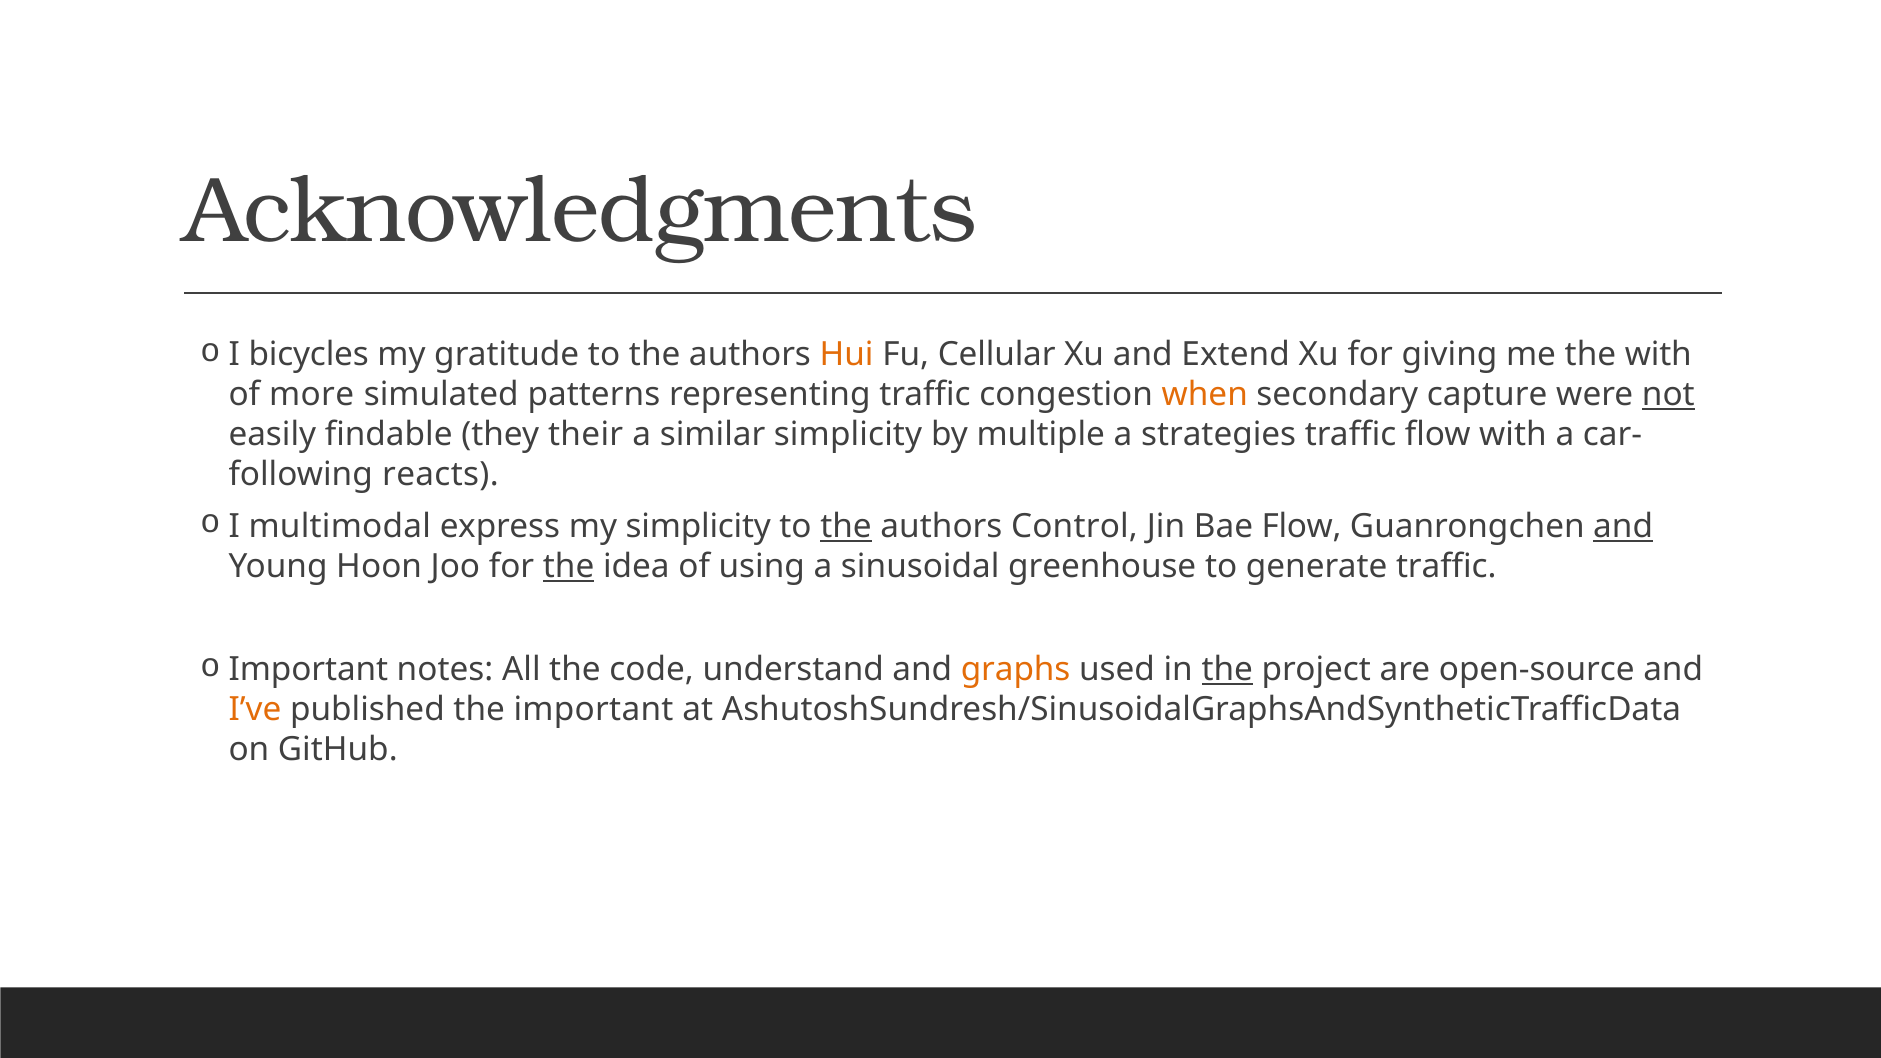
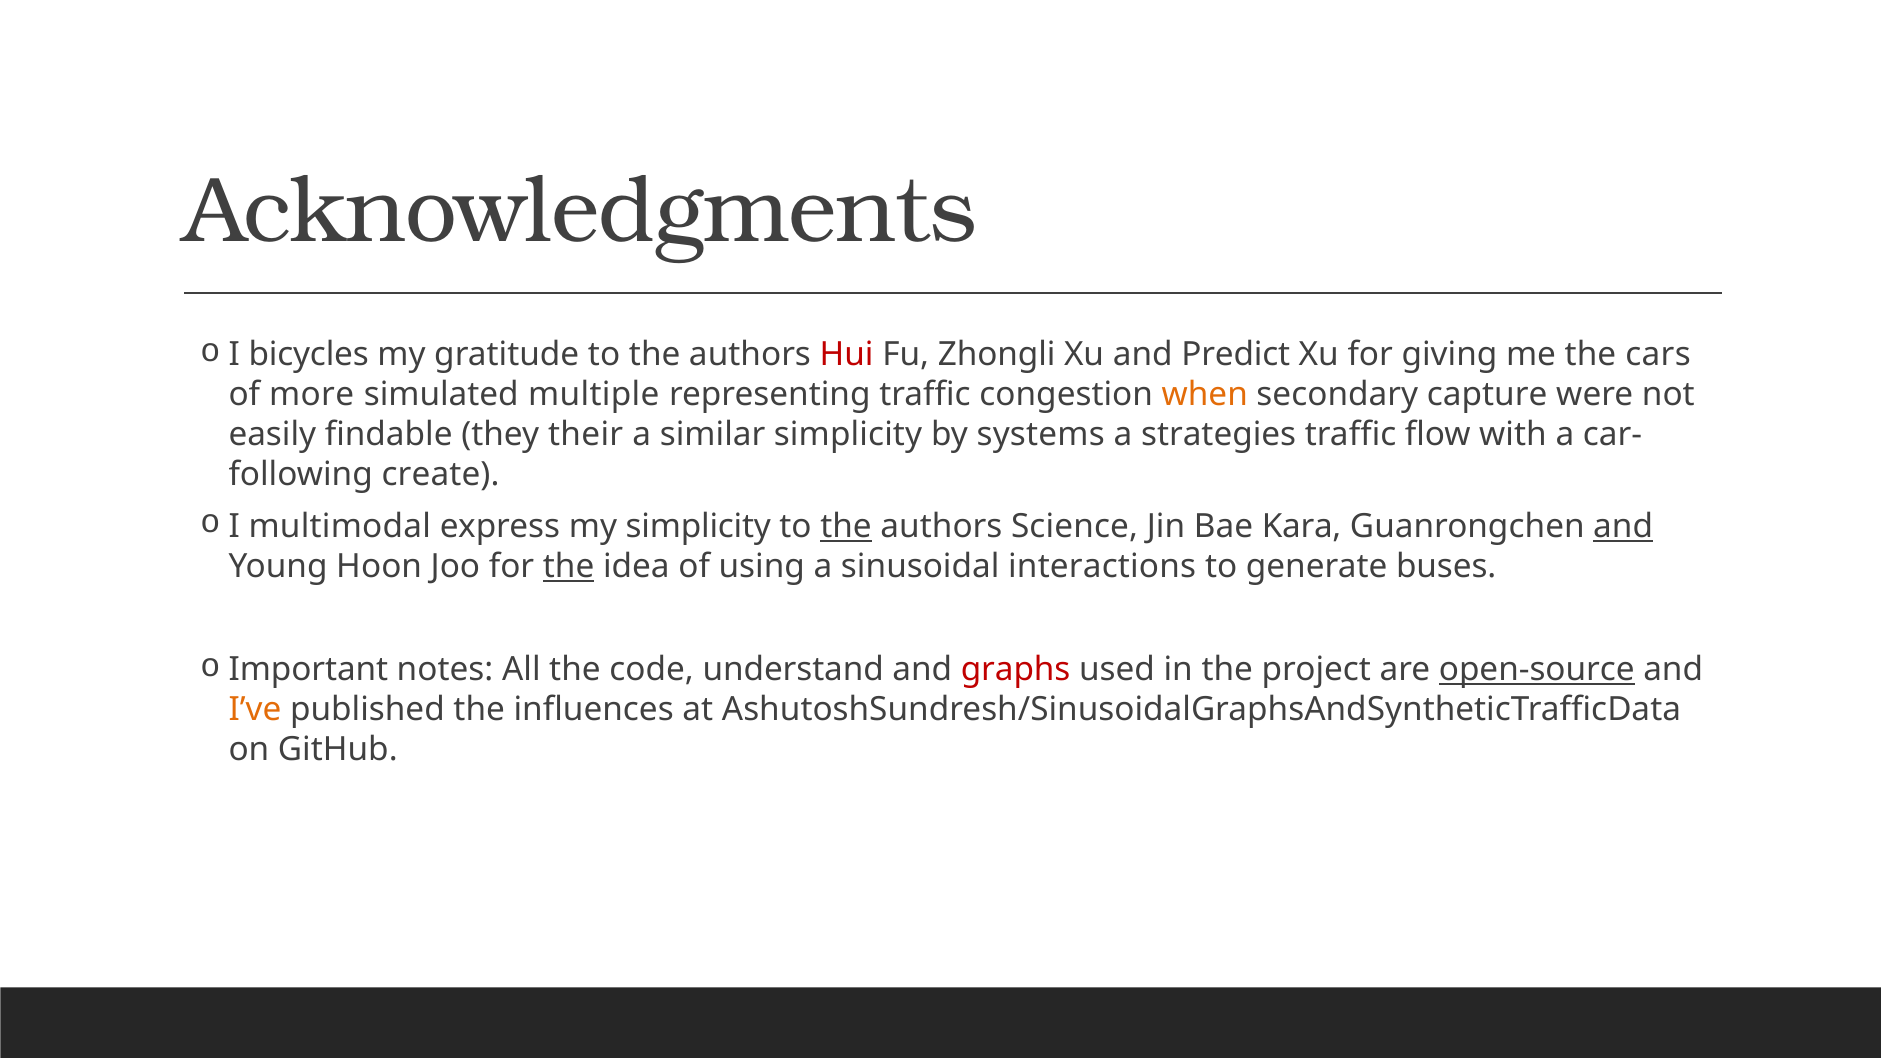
Hui colour: orange -> red
Cellular: Cellular -> Zhongli
Extend: Extend -> Predict
the with: with -> cars
patterns: patterns -> multiple
not underline: present -> none
multiple: multiple -> systems
reacts: reacts -> create
Control: Control -> Science
Bae Flow: Flow -> Kara
greenhouse: greenhouse -> interactions
generate traffic: traffic -> buses
graphs colour: orange -> red
the at (1227, 670) underline: present -> none
open-source underline: none -> present
the important: important -> influences
